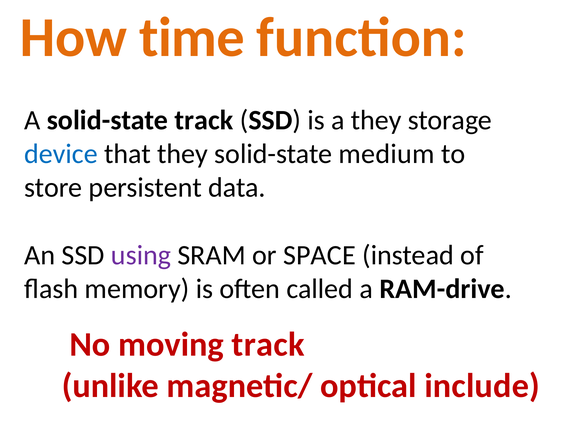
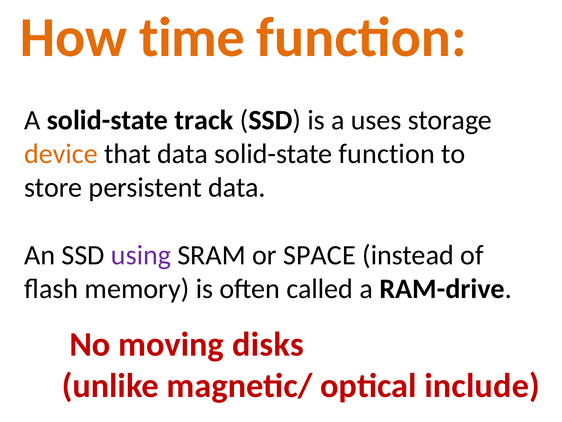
a they: they -> uses
device colour: blue -> orange
that they: they -> data
solid-state medium: medium -> function
moving track: track -> disks
